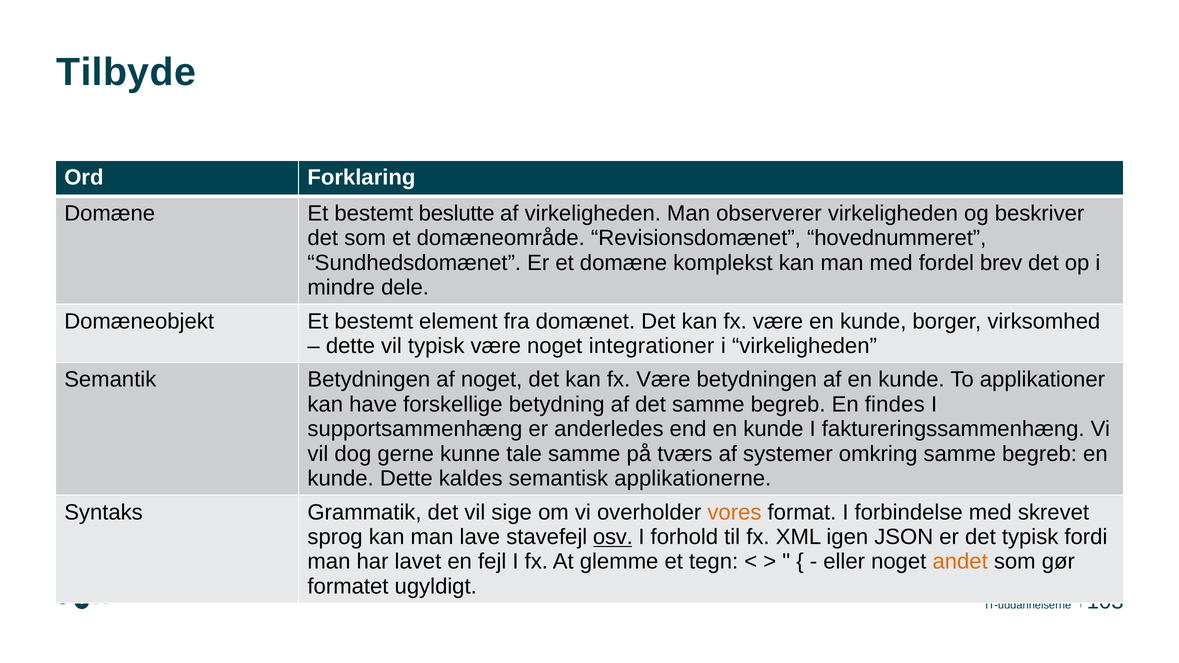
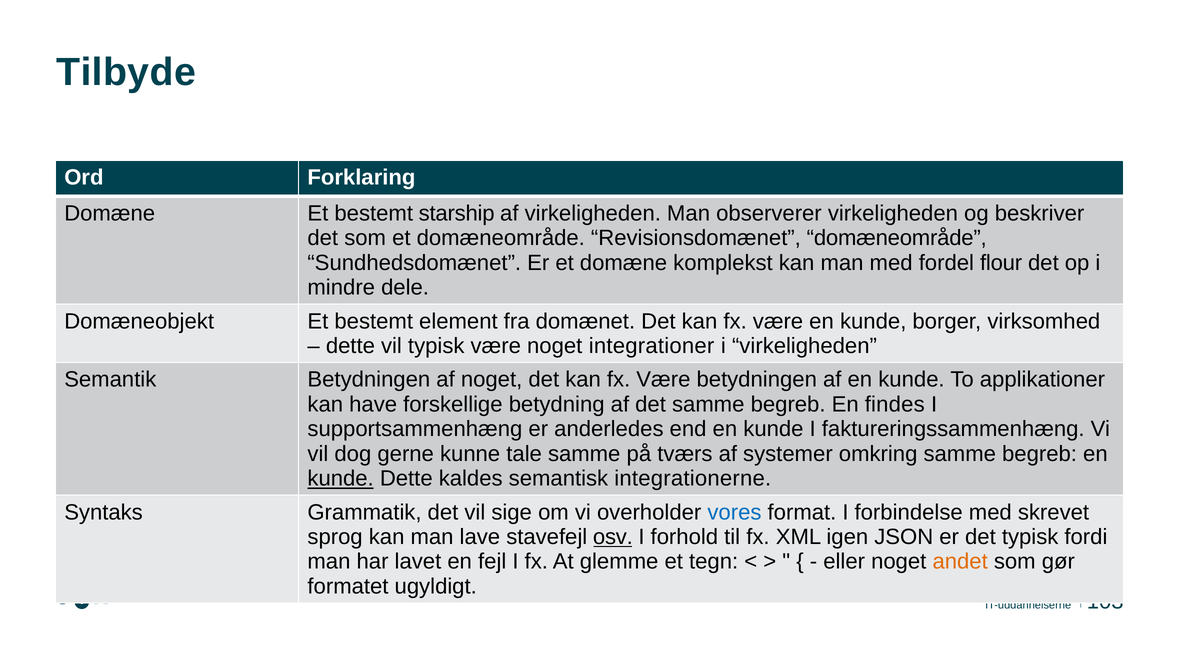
beslutte: beslutte -> starship
Revisionsdomænet hovednummeret: hovednummeret -> domæneområde
brev: brev -> flour
kunde at (341, 479) underline: none -> present
applikationerne: applikationerne -> integrationerne
vores colour: orange -> blue
